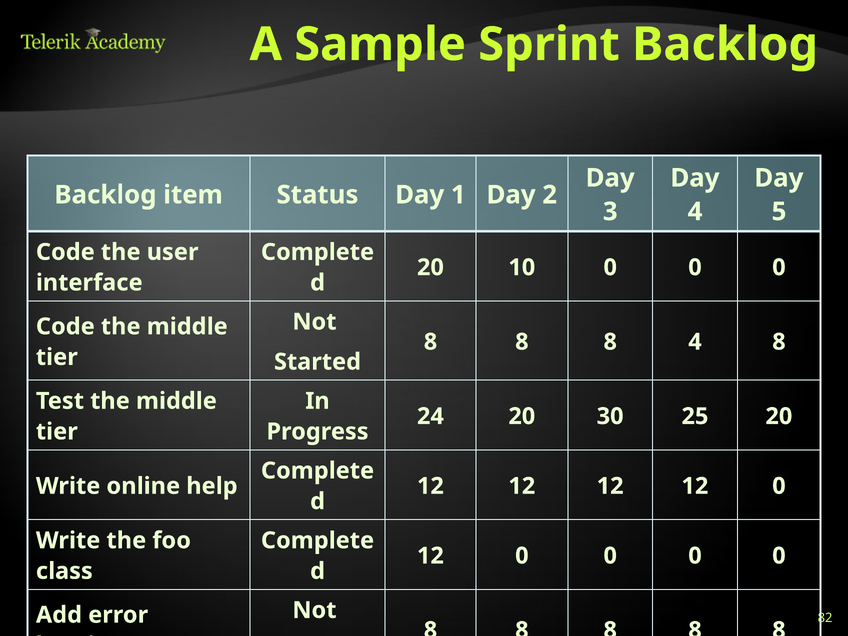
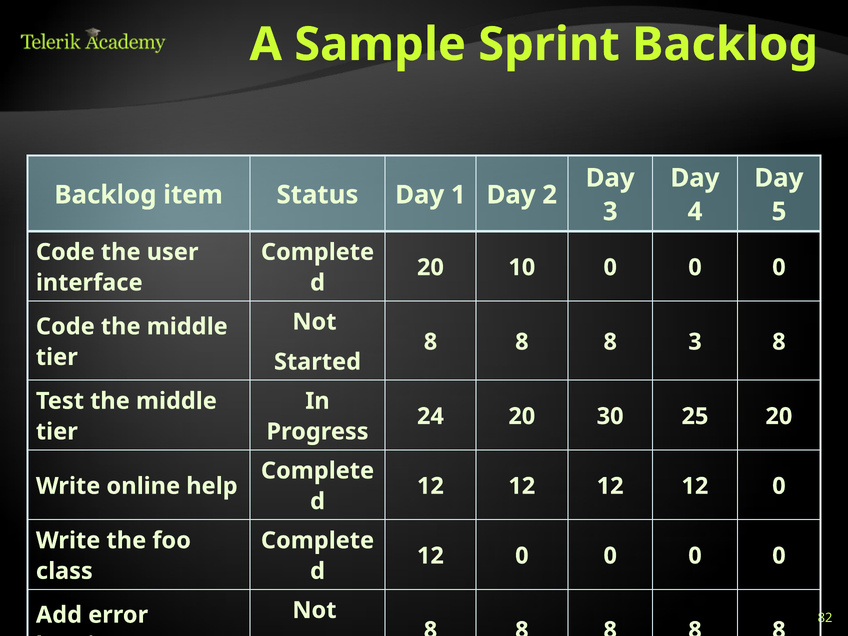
8 4: 4 -> 3
